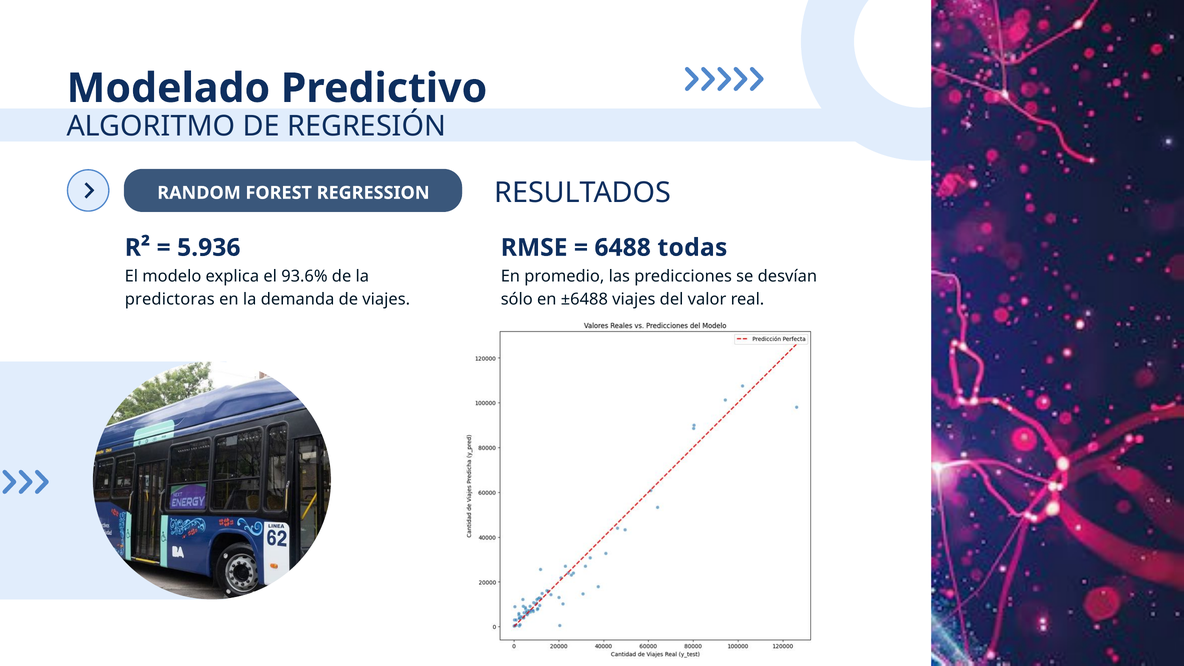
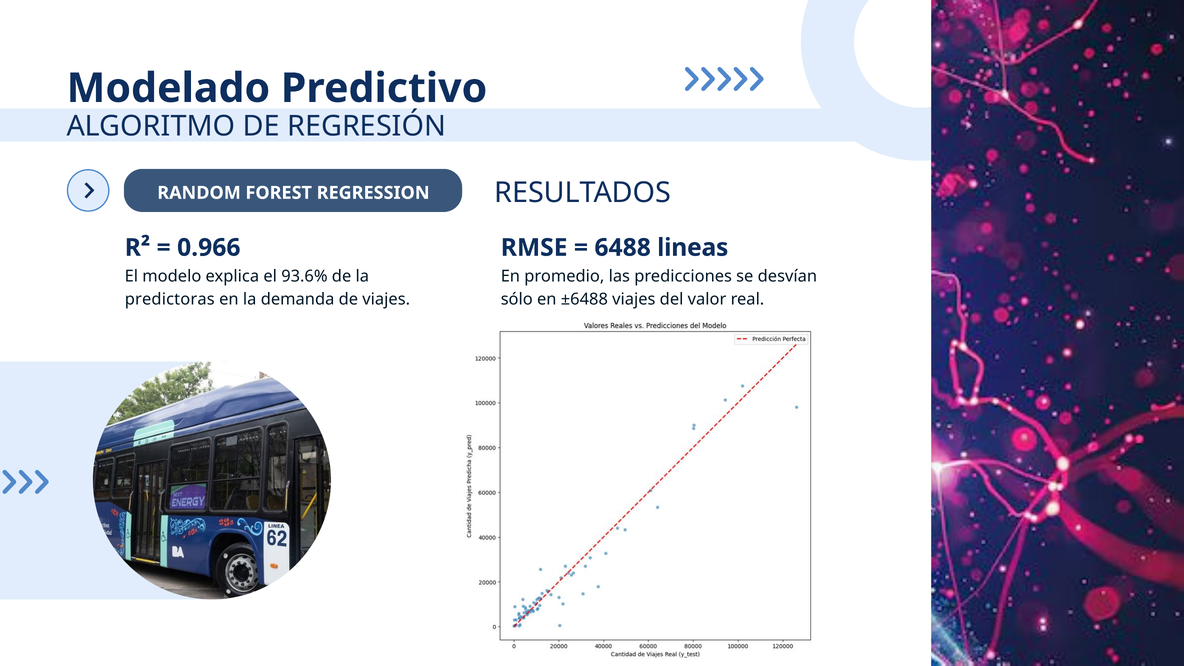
5.936: 5.936 -> 0.966
todas: todas -> lineas
